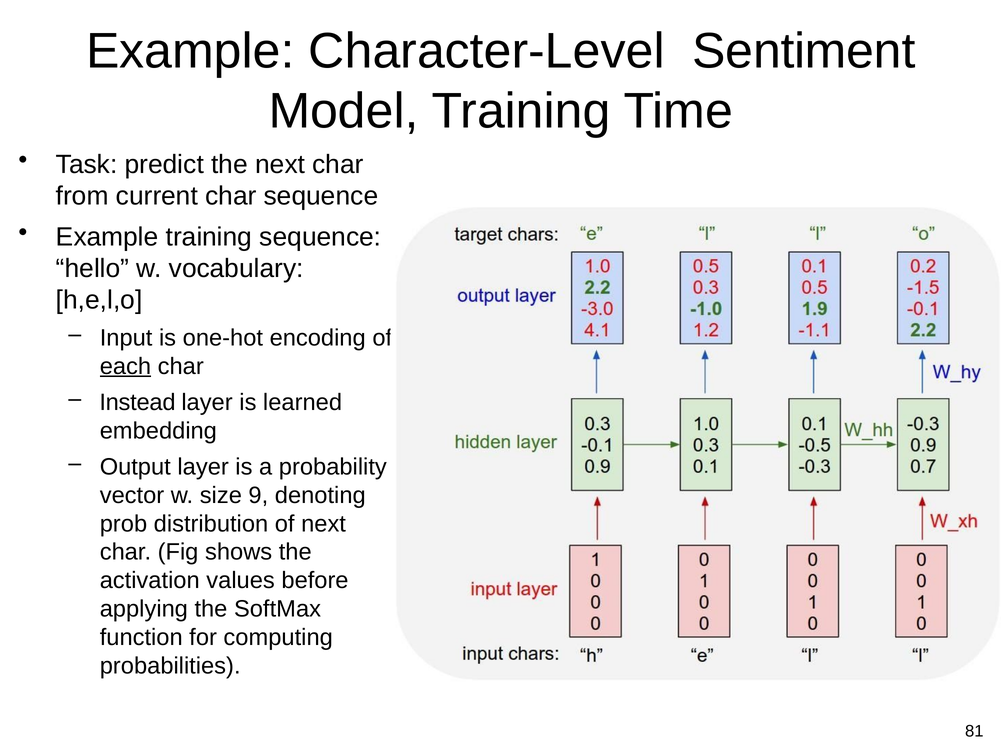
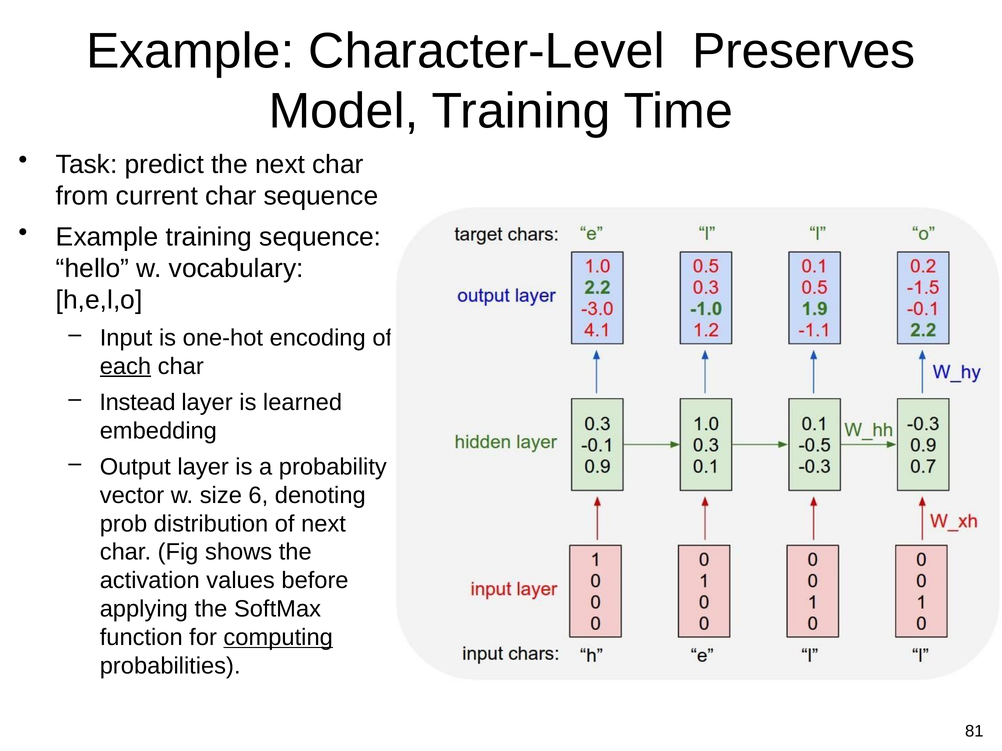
Sentiment: Sentiment -> Preserves
9: 9 -> 6
computing underline: none -> present
